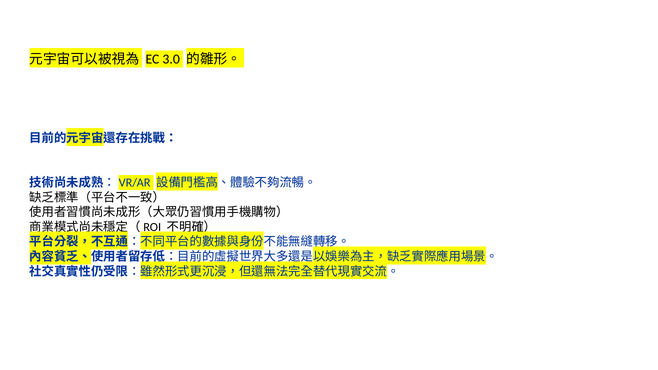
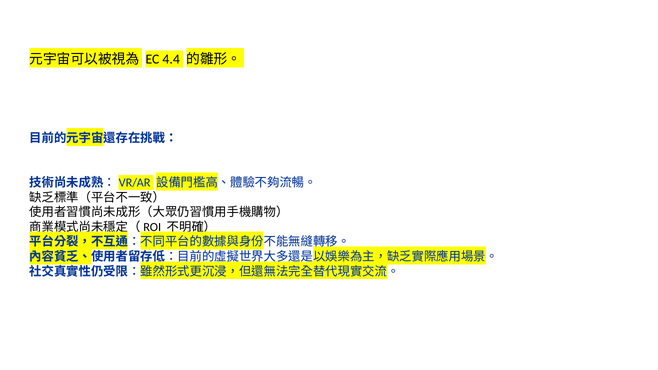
3.0: 3.0 -> 4.4
